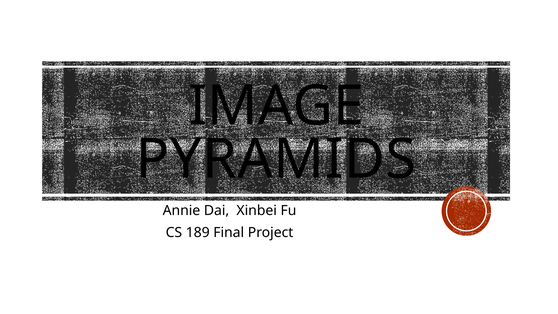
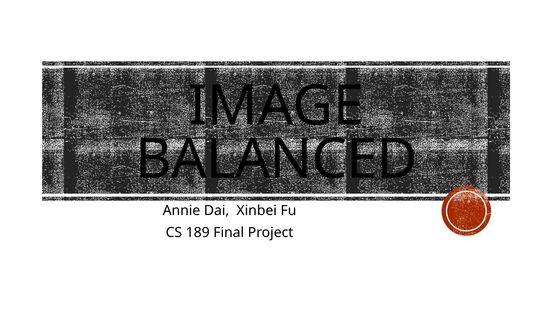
PYRAMIDS: PYRAMIDS -> BALANCED
